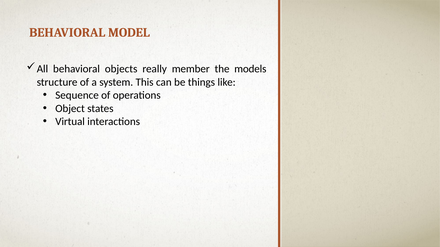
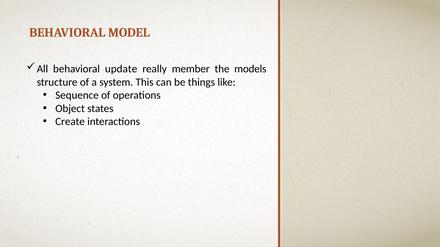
objects: objects -> update
Virtual: Virtual -> Create
